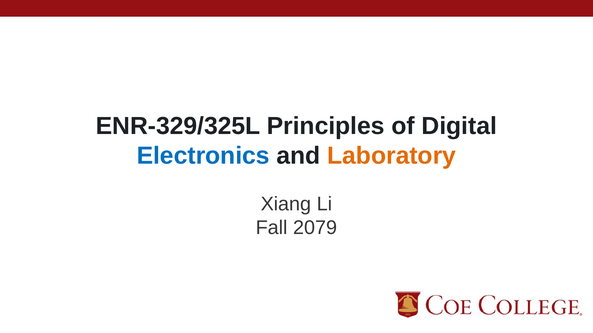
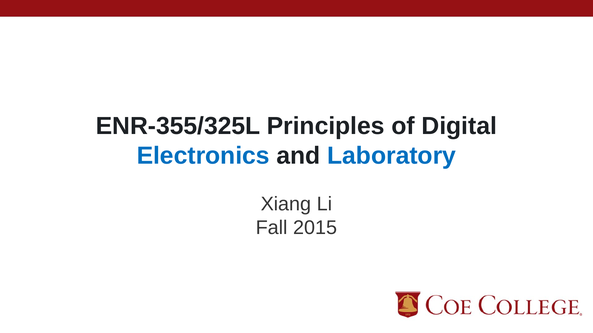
ENR-329/325L: ENR-329/325L -> ENR-355/325L
Laboratory colour: orange -> blue
2079: 2079 -> 2015
